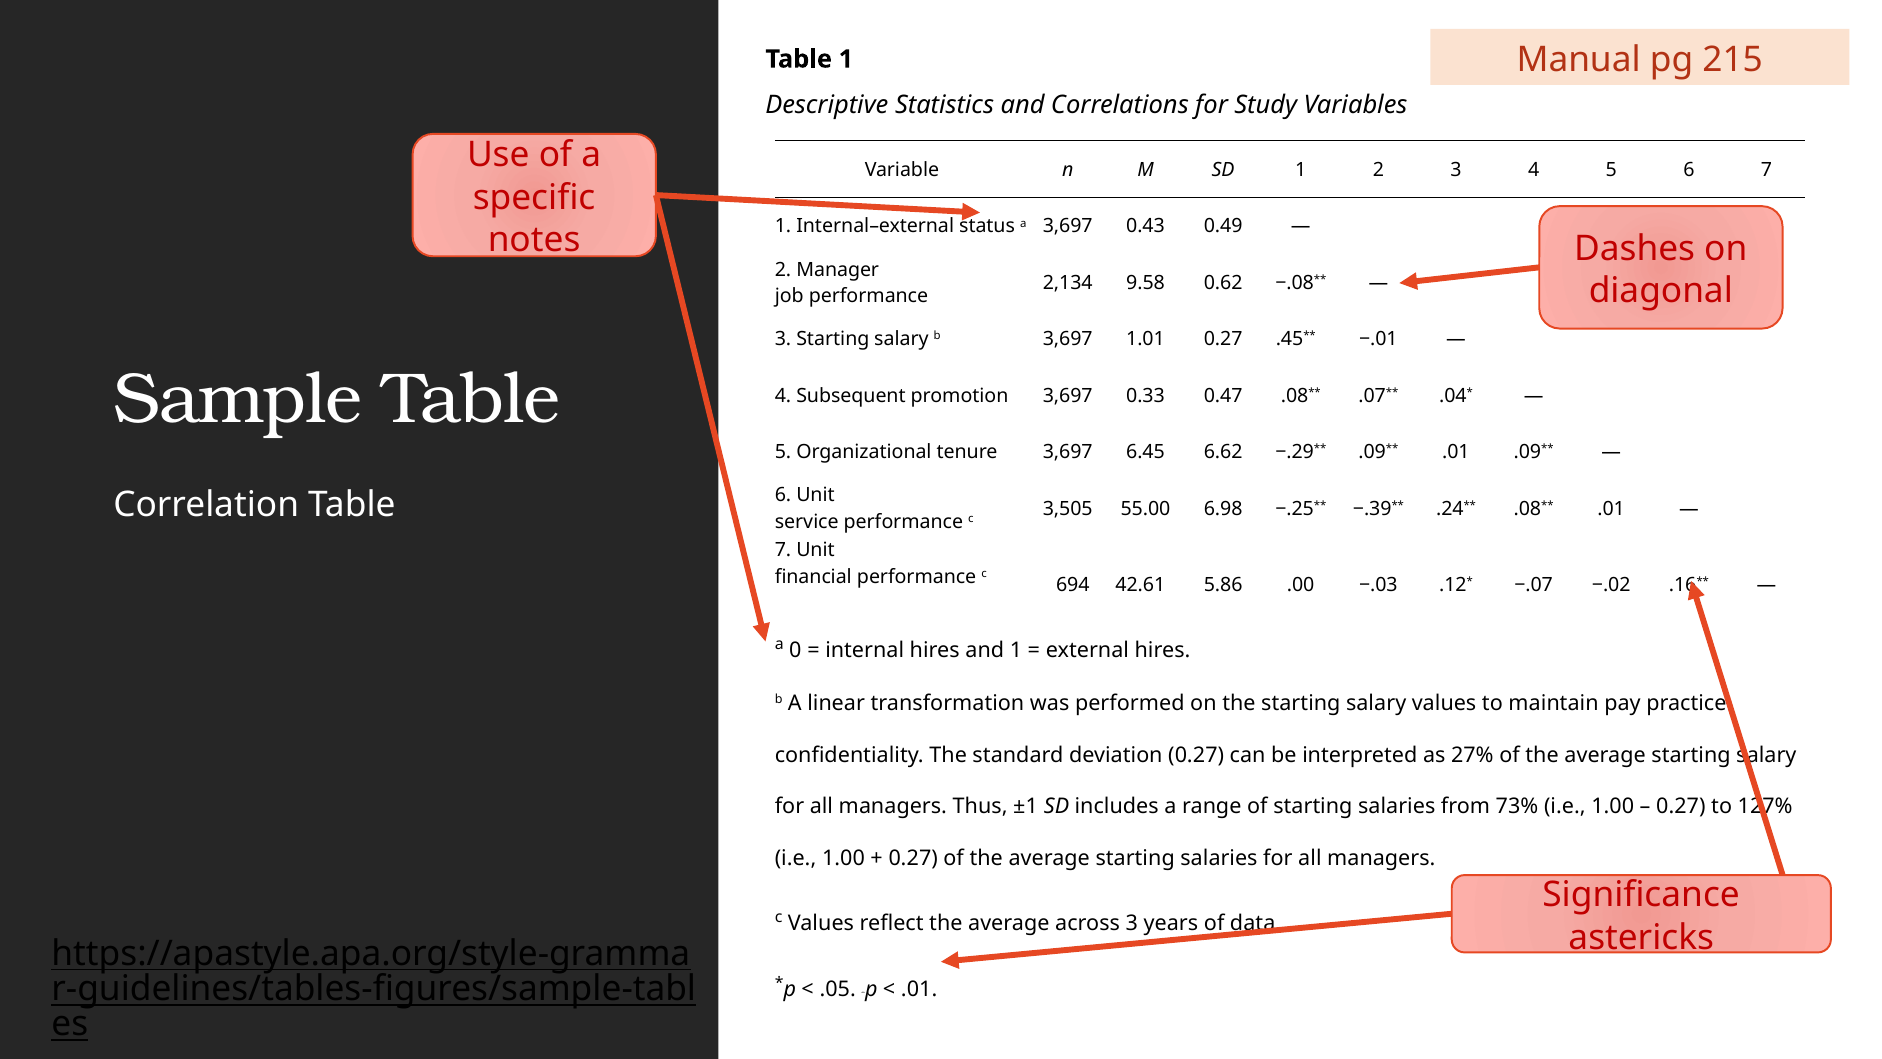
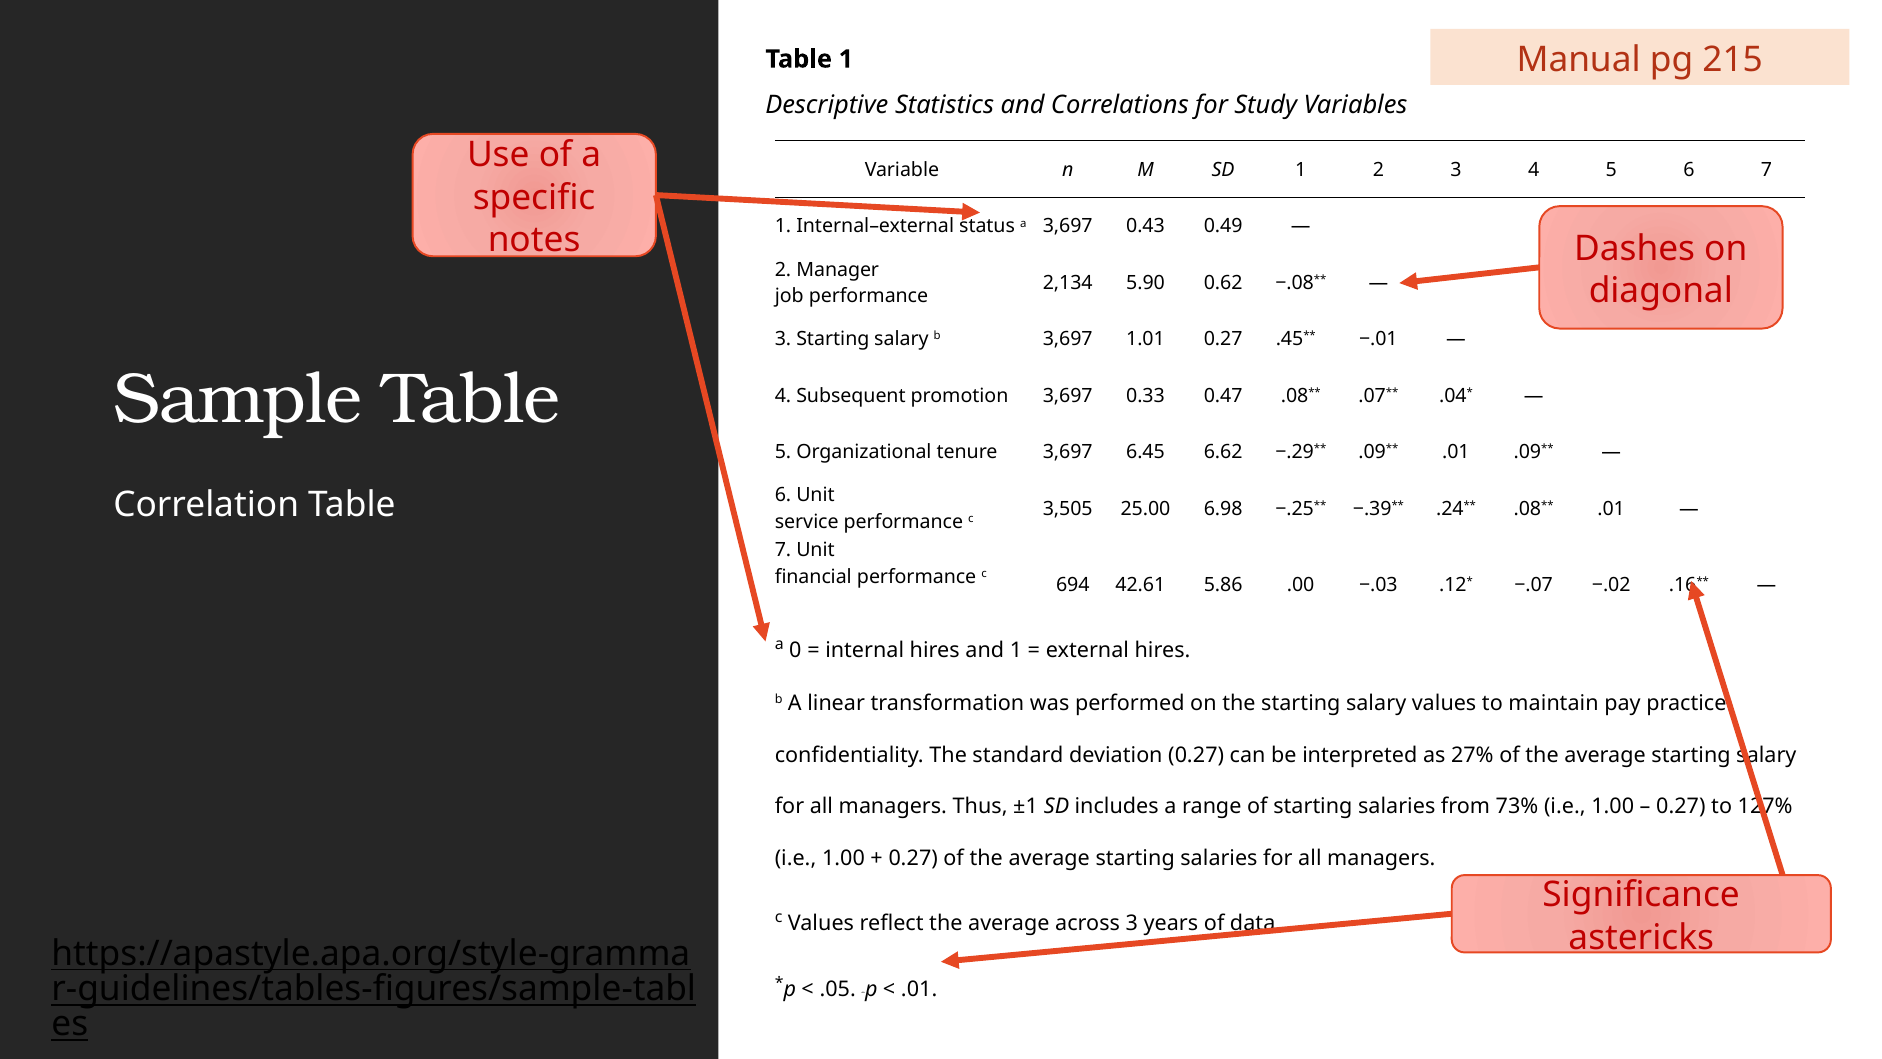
9.58: 9.58 -> 5.90
55.00: 55.00 -> 25.00
